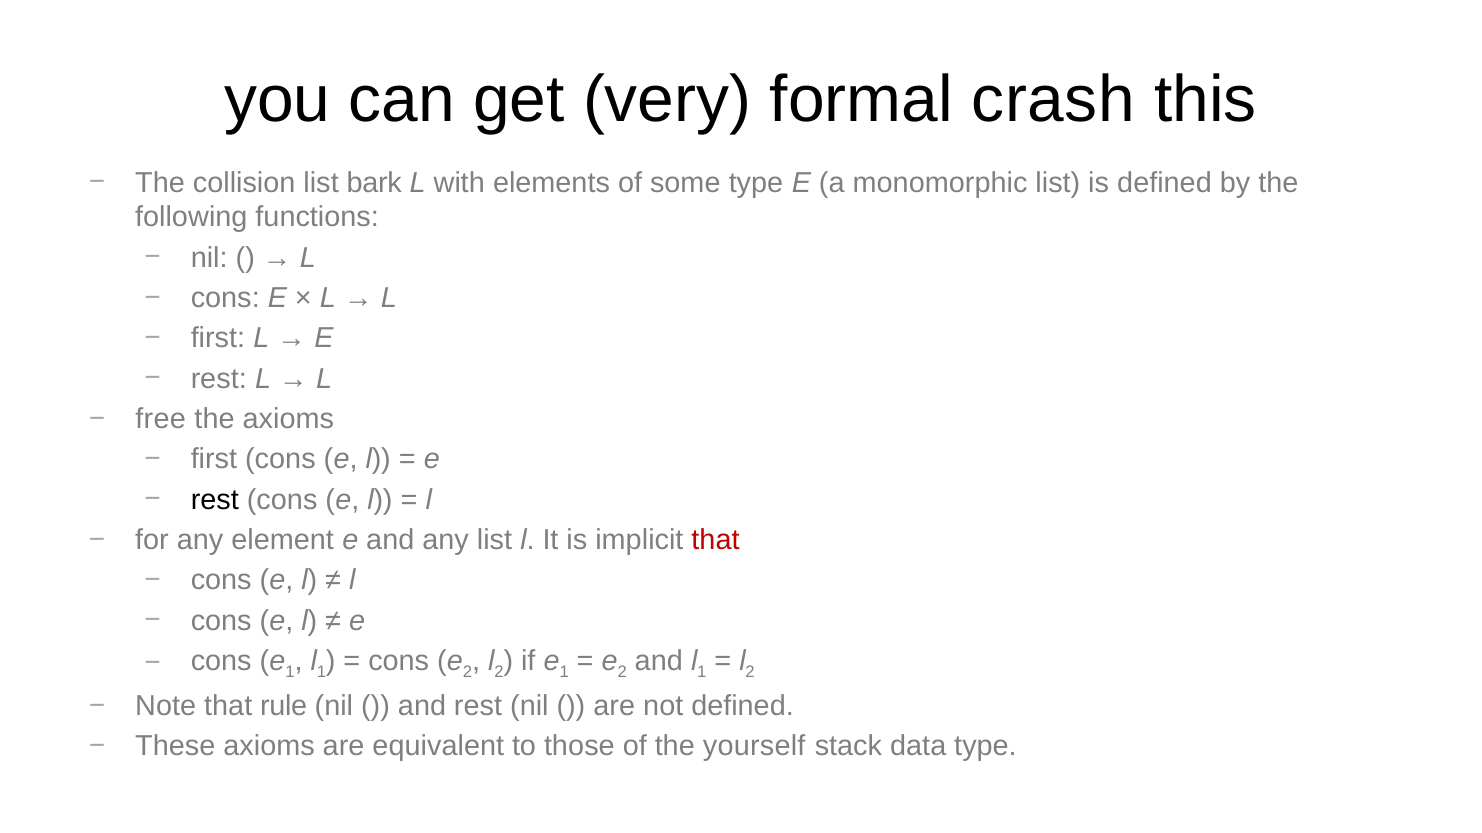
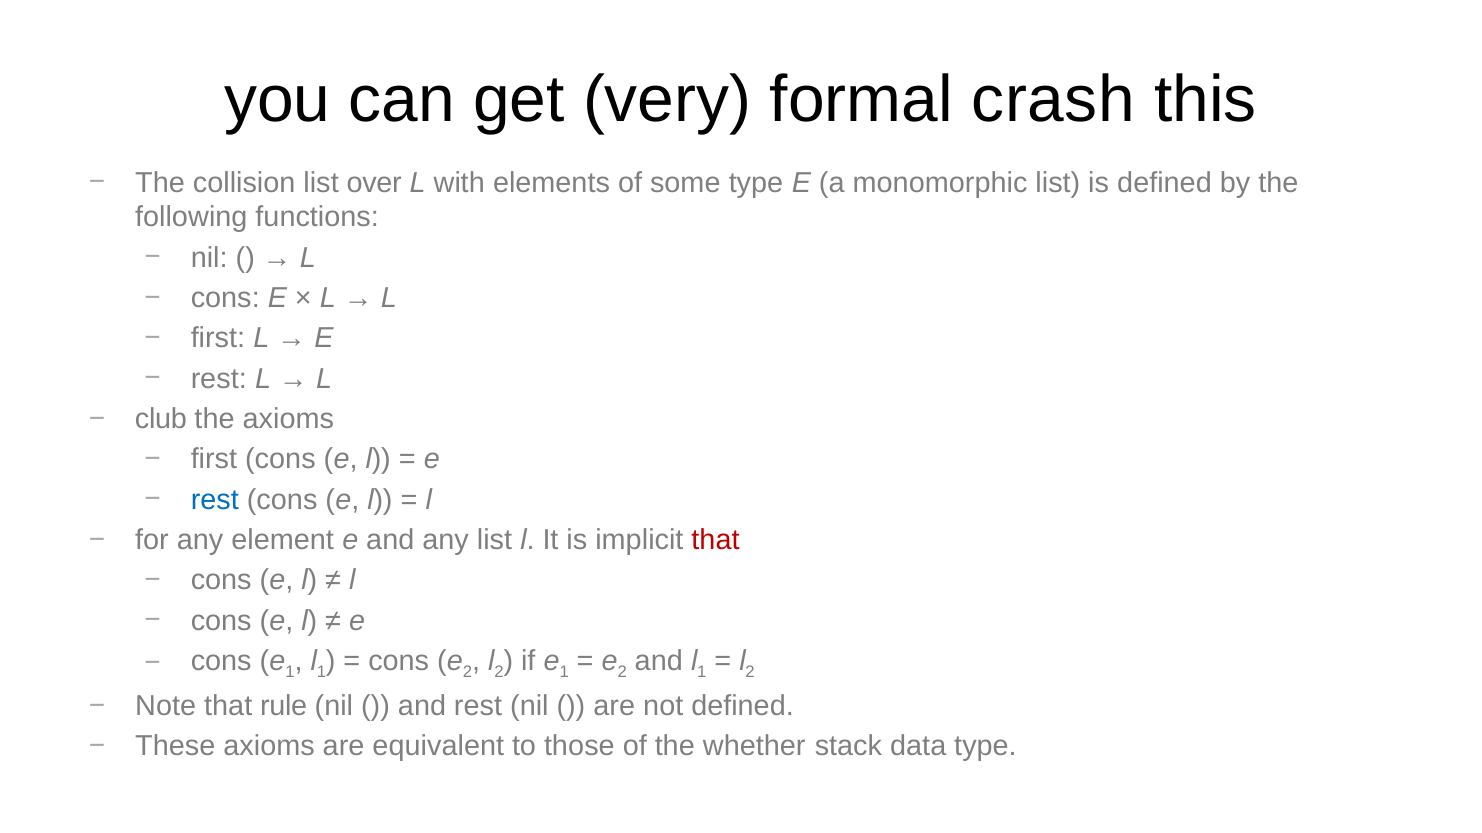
bark: bark -> over
free: free -> club
rest at (215, 500) colour: black -> blue
yourself: yourself -> whether
